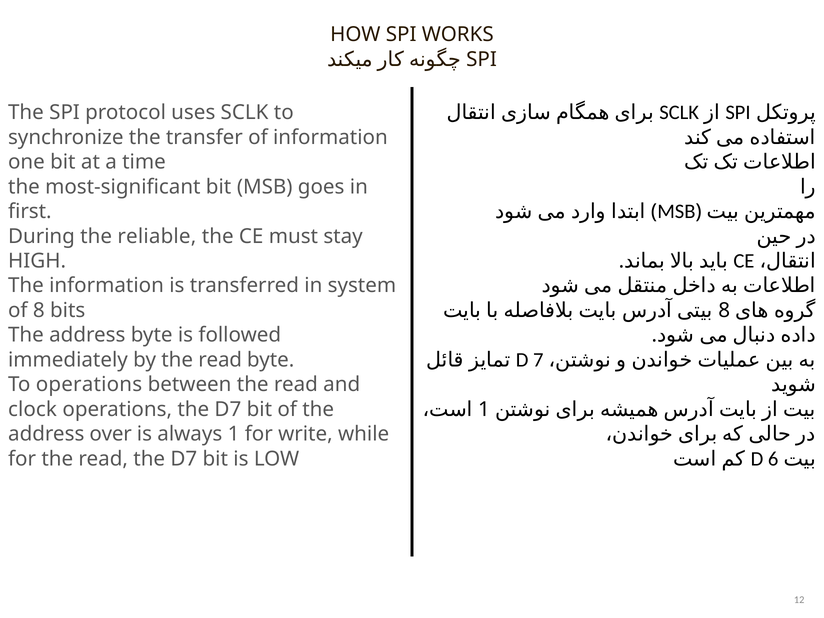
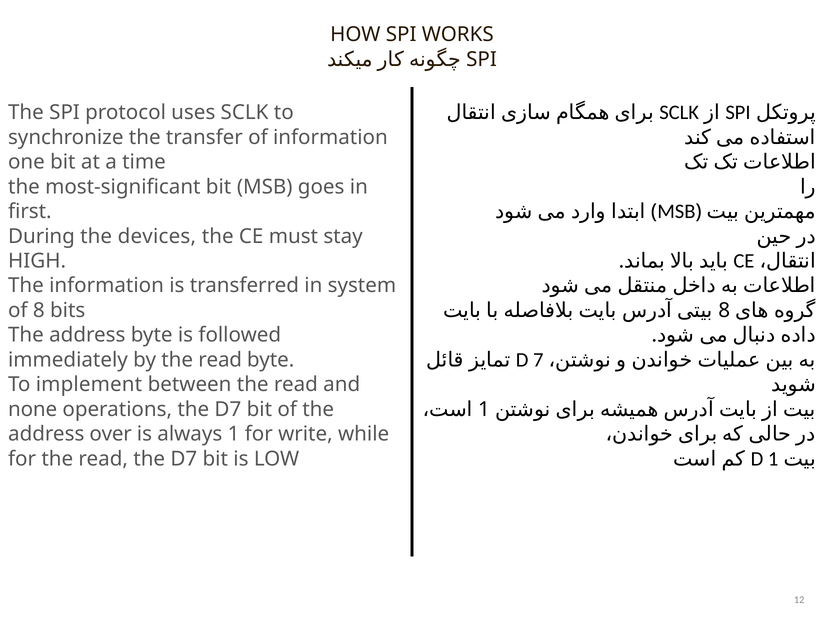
reliable: reliable -> devices
To operations: operations -> implement
clock: clock -> none
D 6: 6 -> 1
